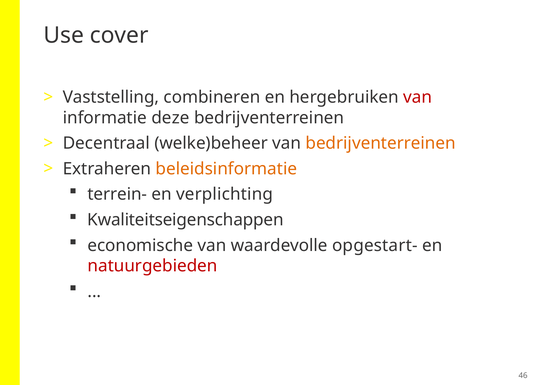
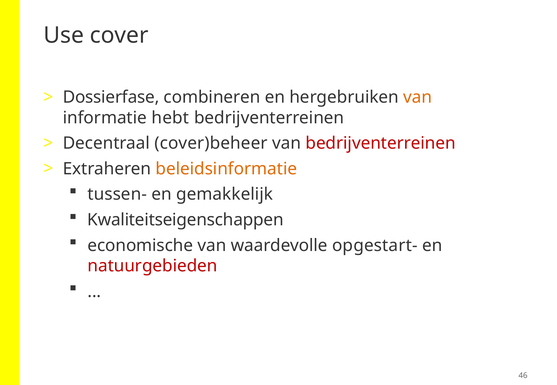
Vaststelling: Vaststelling -> Dossierfase
van at (418, 97) colour: red -> orange
deze: deze -> hebt
welke)beheer: welke)beheer -> cover)beheer
bedrijventerreinen at (381, 144) colour: orange -> red
terrein-: terrein- -> tussen-
verplichting: verplichting -> gemakkelijk
